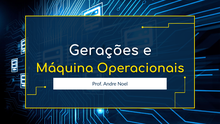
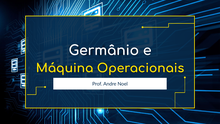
Gerações: Gerações -> Germânio
